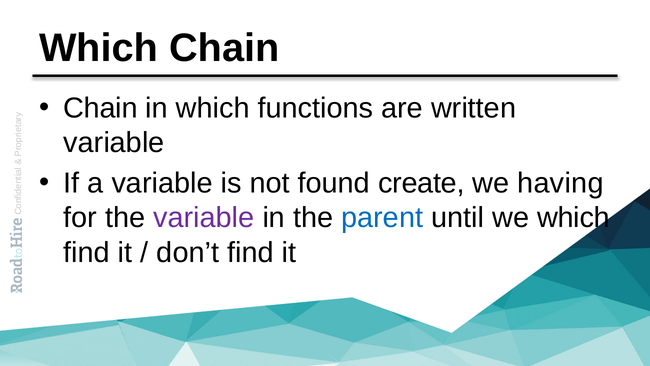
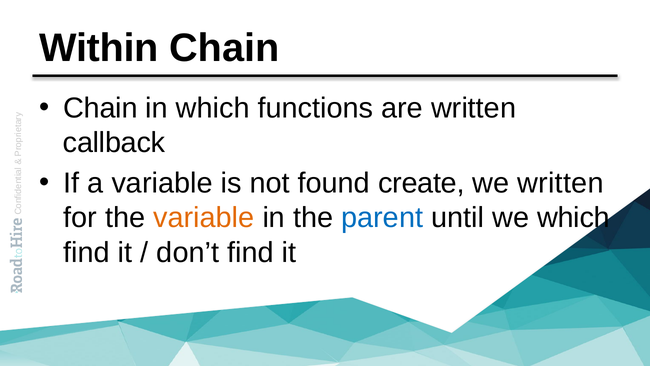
Which at (99, 48): Which -> Within
variable at (114, 143): variable -> callback
we having: having -> written
variable at (204, 218) colour: purple -> orange
